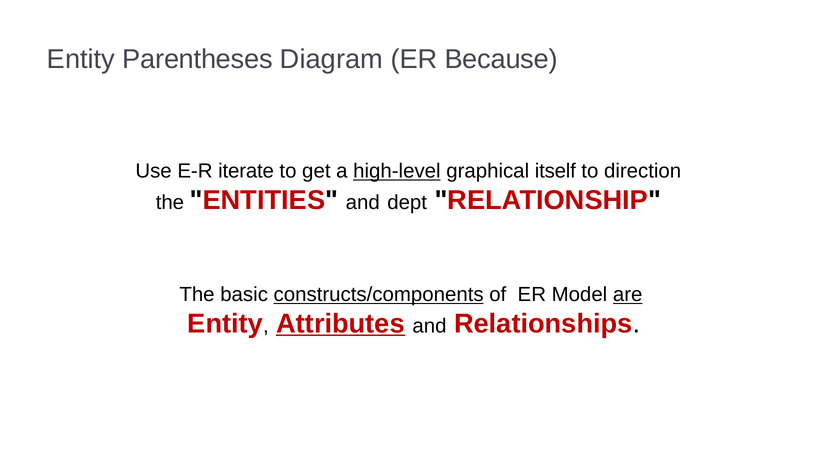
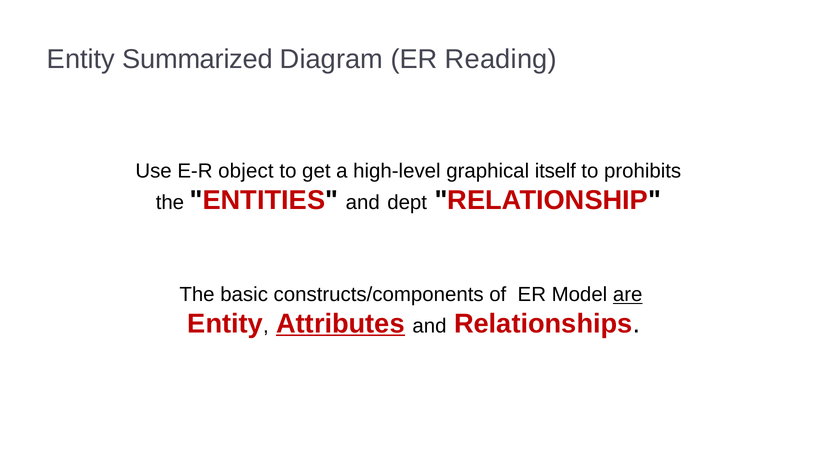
Parentheses: Parentheses -> Summarized
Because: Because -> Reading
iterate: iterate -> object
high-level underline: present -> none
direction: direction -> prohibits
constructs/components underline: present -> none
